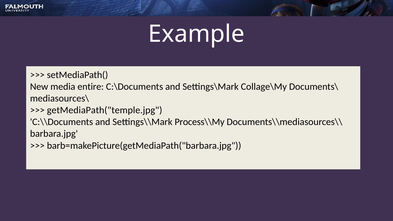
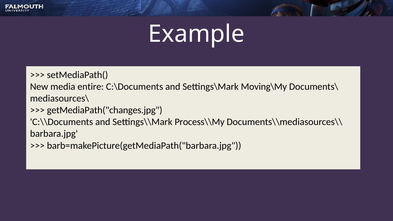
Collage\My: Collage\My -> Moving\My
getMediaPath("temple.jpg: getMediaPath("temple.jpg -> getMediaPath("changes.jpg
